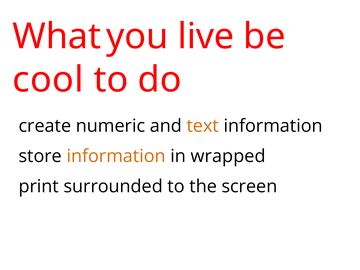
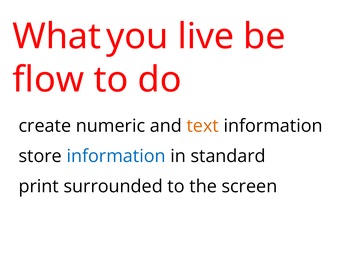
cool: cool -> flow
information at (116, 156) colour: orange -> blue
wrapped: wrapped -> standard
